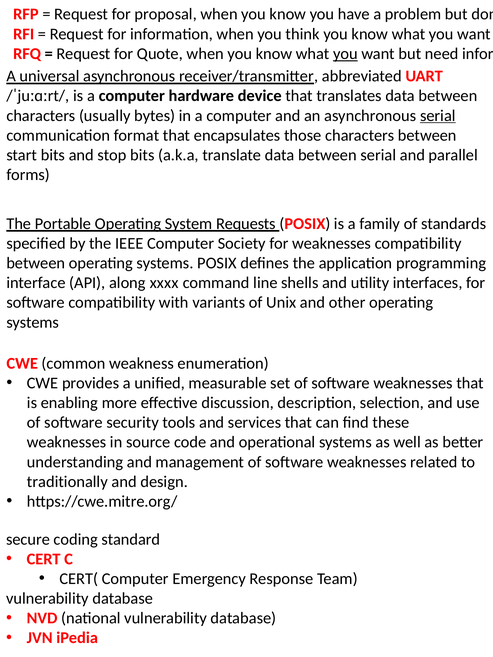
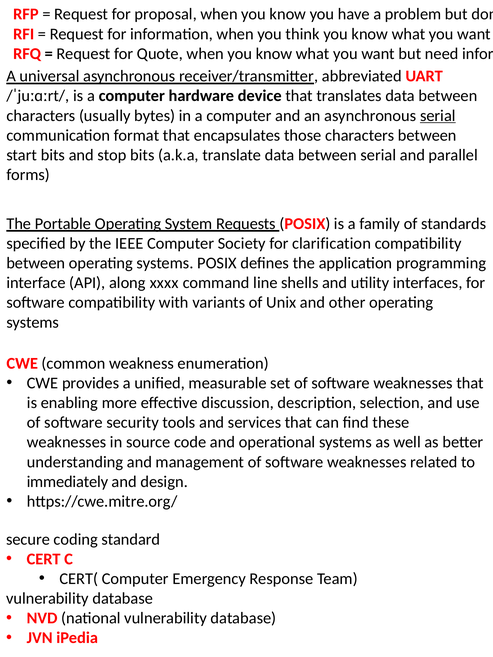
you at (345, 54) underline: present -> none
for weaknesses: weaknesses -> clarification
traditionally: traditionally -> immediately
